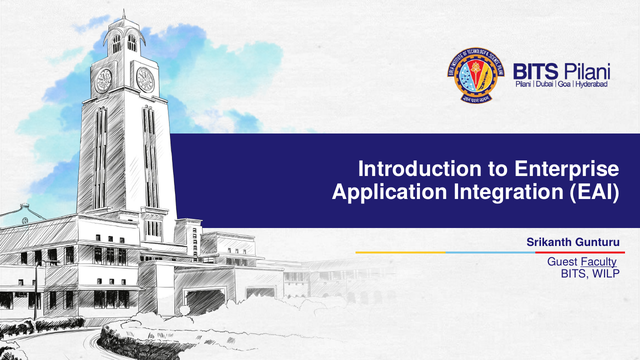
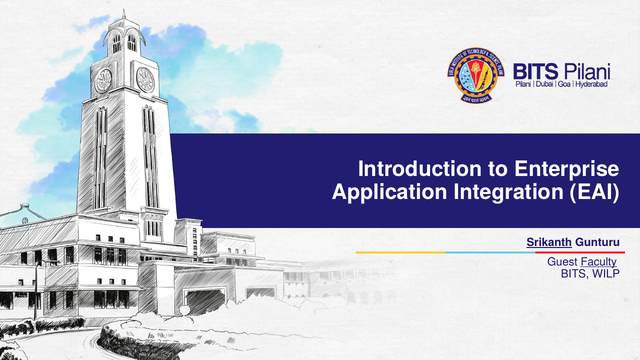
Srikanth underline: none -> present
